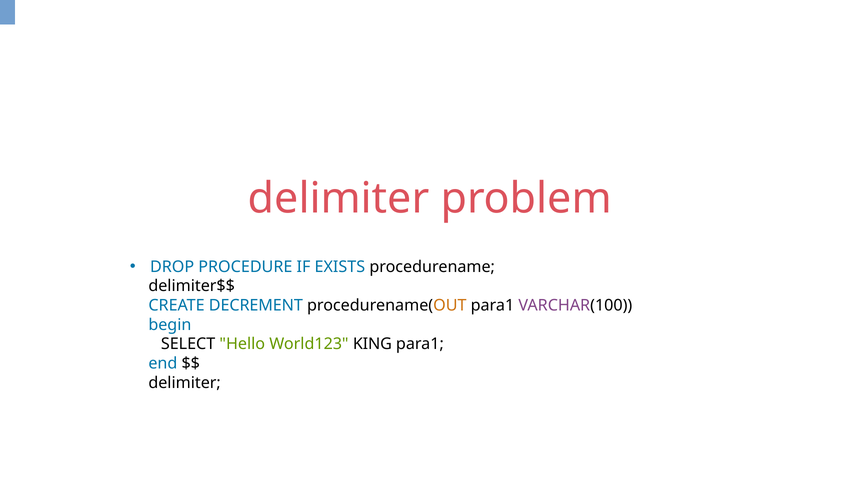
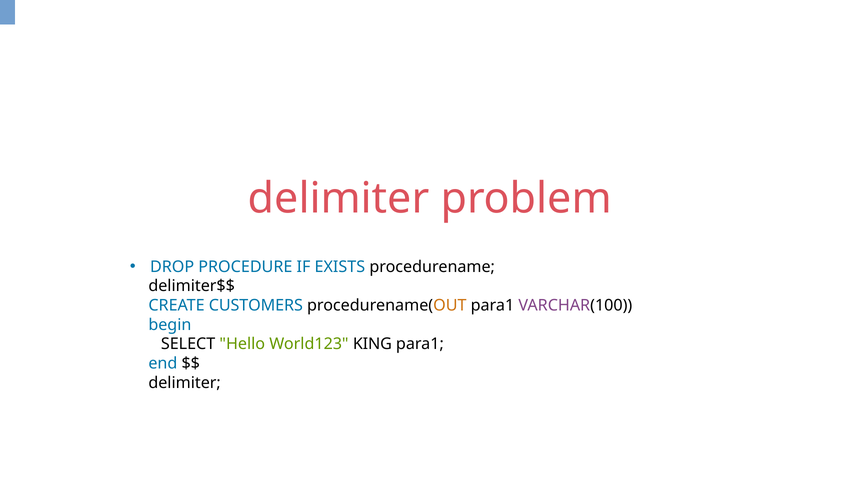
DECREMENT: DECREMENT -> CUSTOMERS
